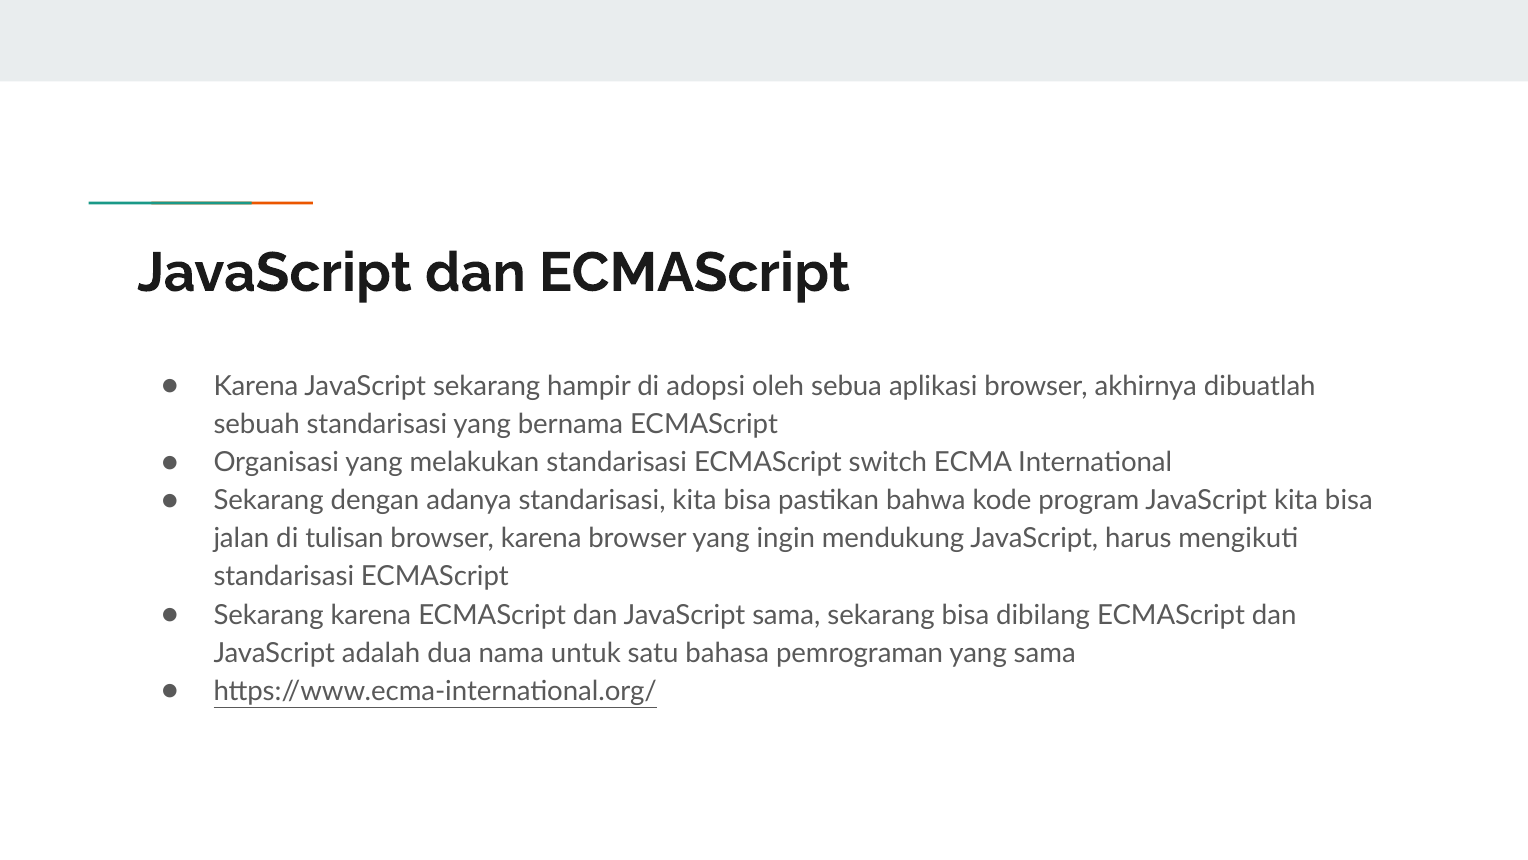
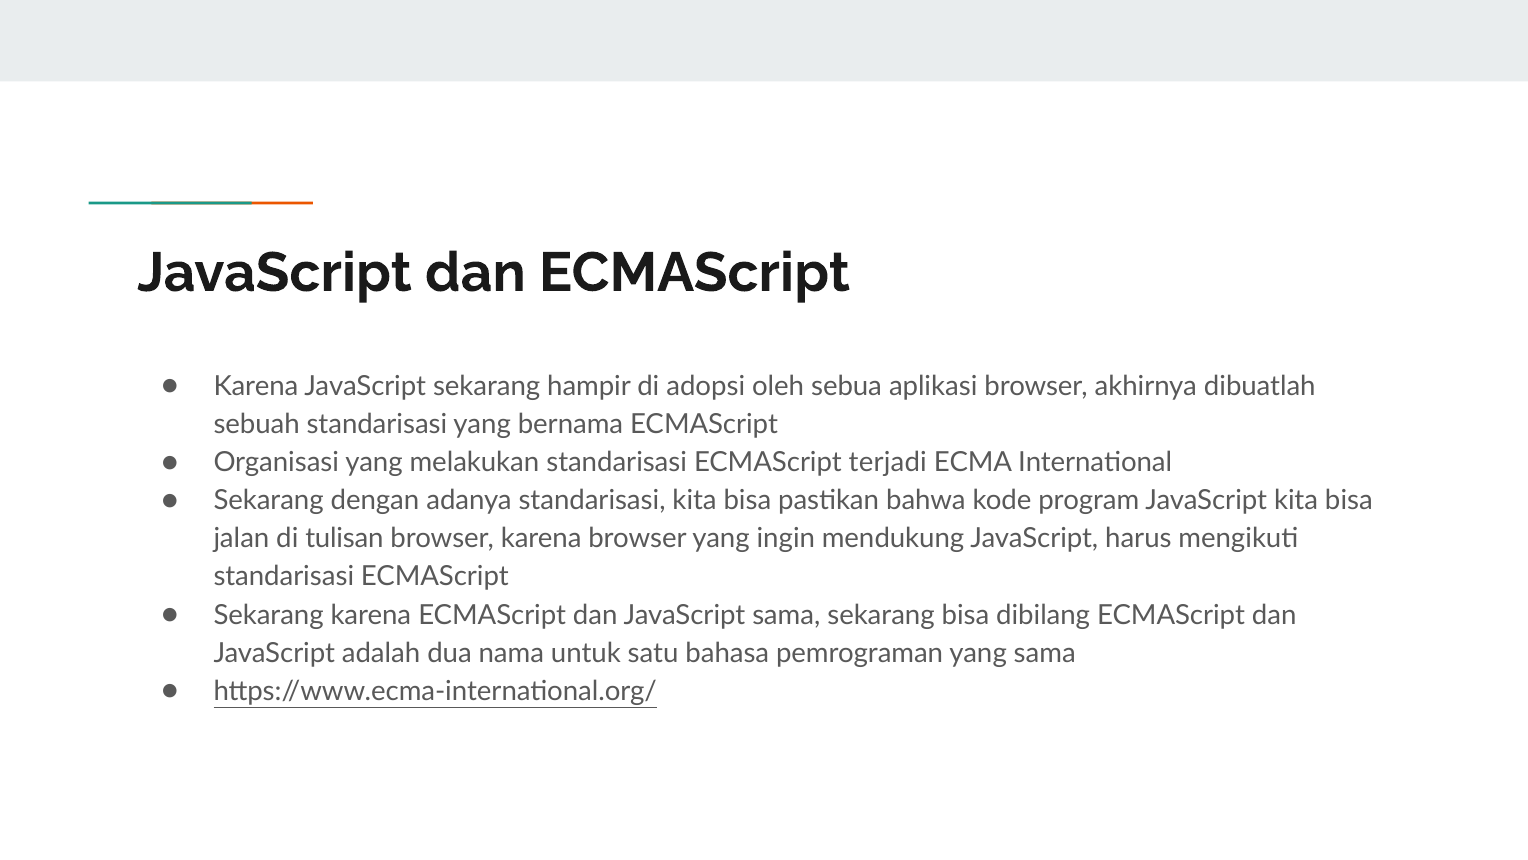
switch: switch -> terjadi
